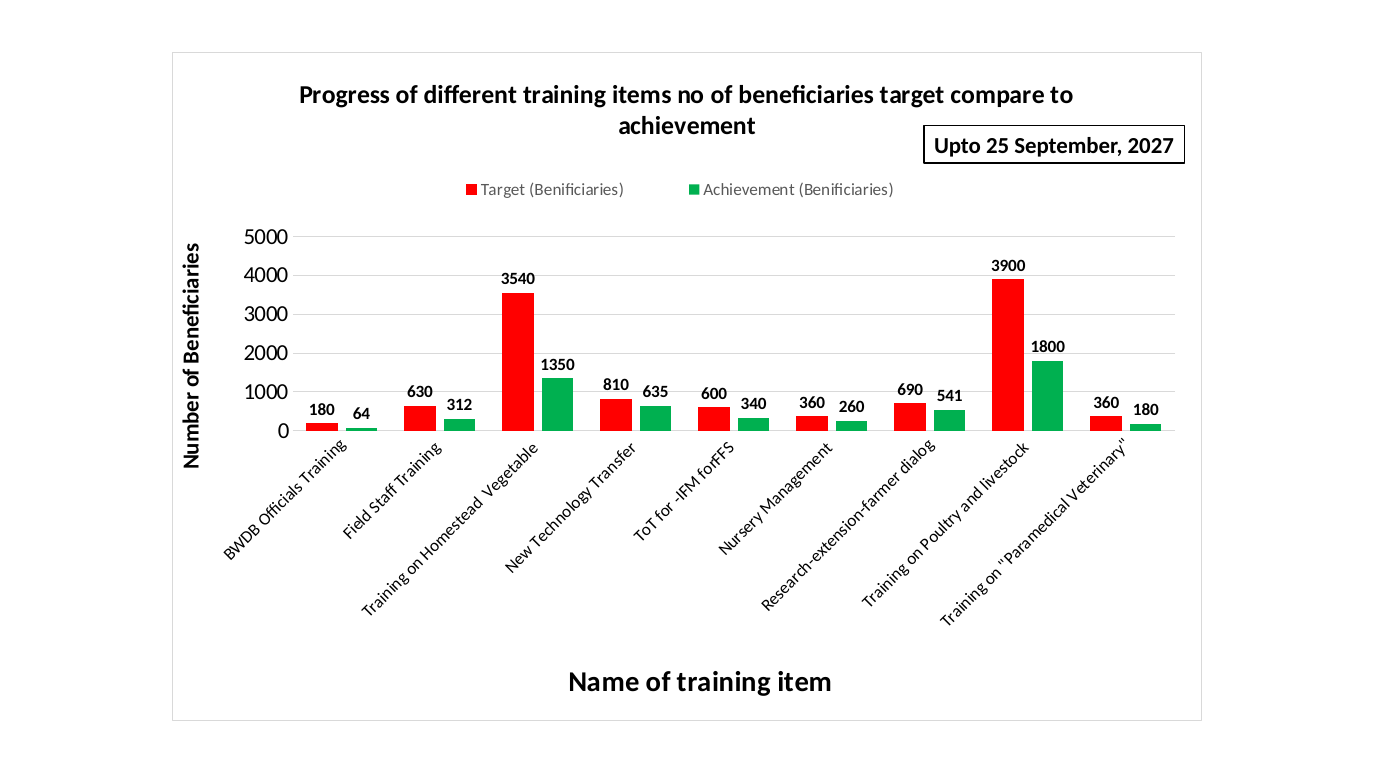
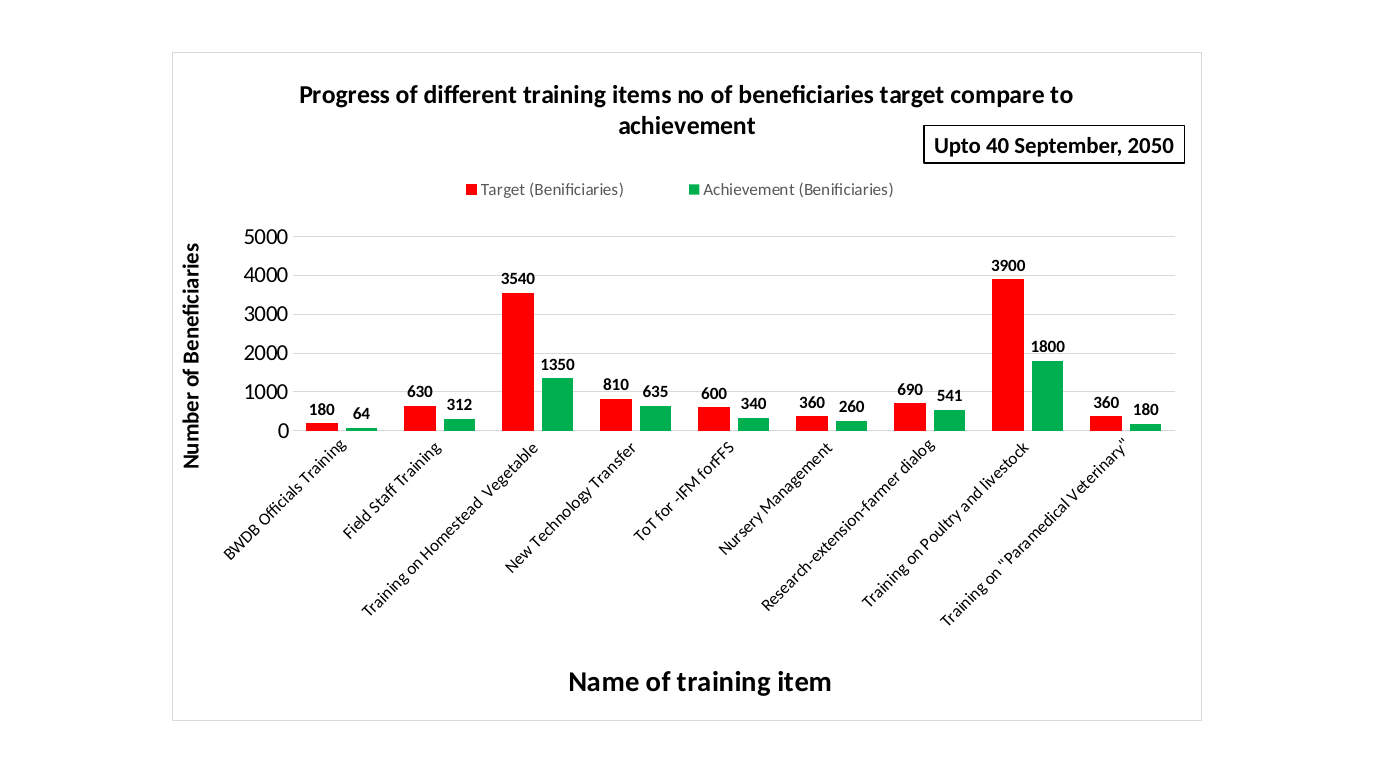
25: 25 -> 40
2027: 2027 -> 2050
